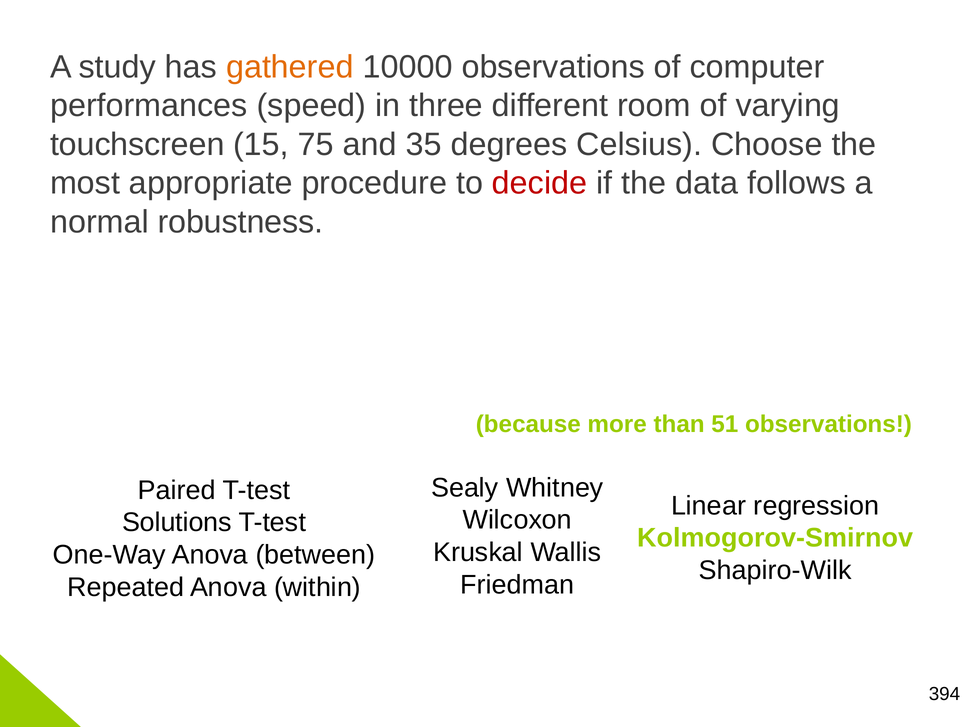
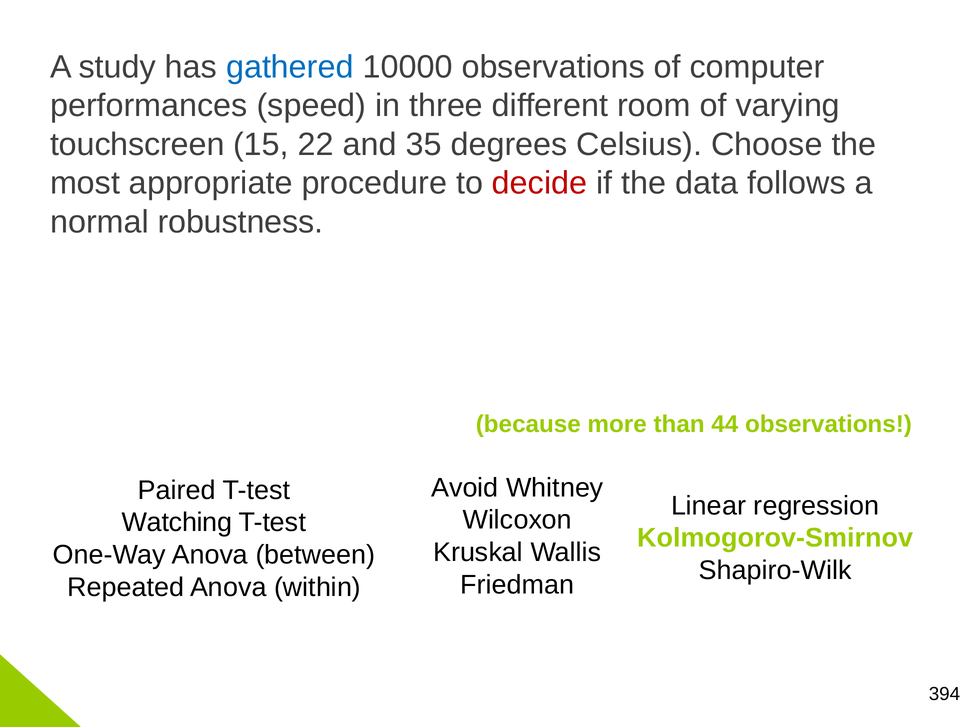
gathered colour: orange -> blue
75: 75 -> 22
51: 51 -> 44
Sealy: Sealy -> Avoid
Solutions: Solutions -> Watching
